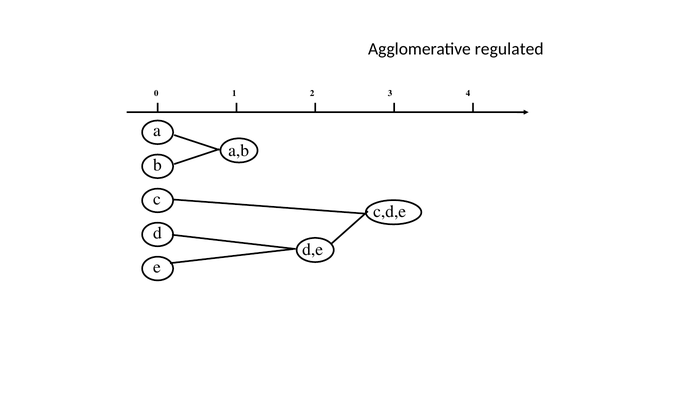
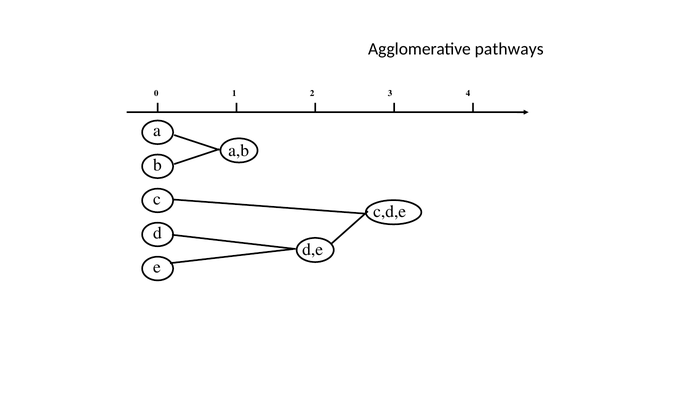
regulated: regulated -> pathways
